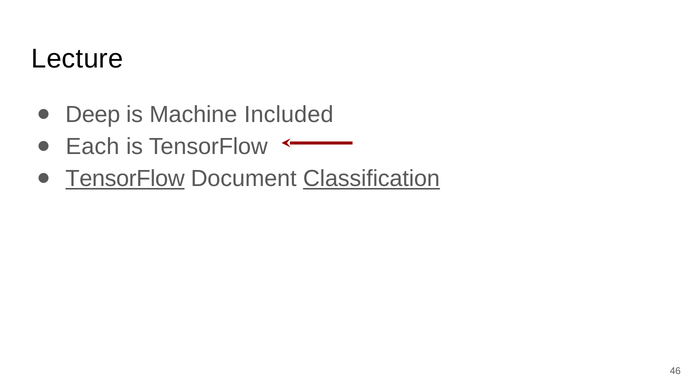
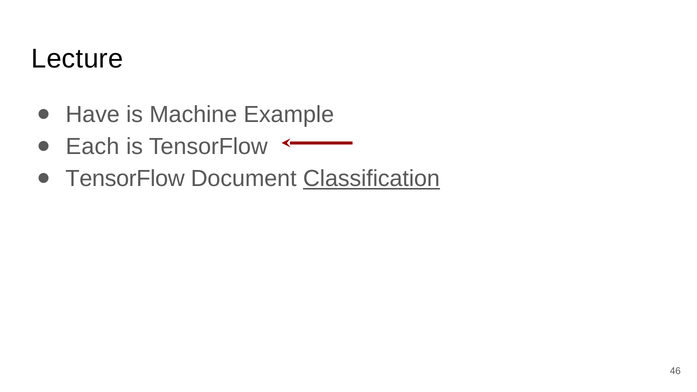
Deep: Deep -> Have
Included: Included -> Example
TensorFlow at (125, 179) underline: present -> none
